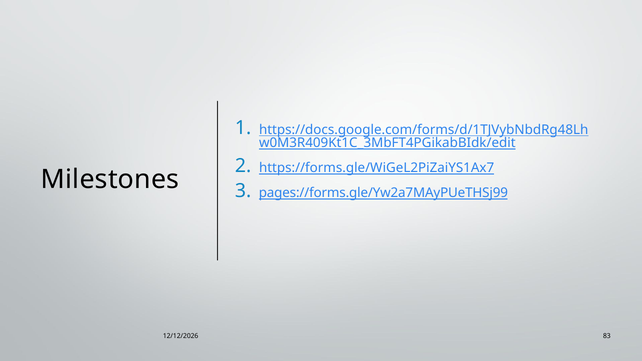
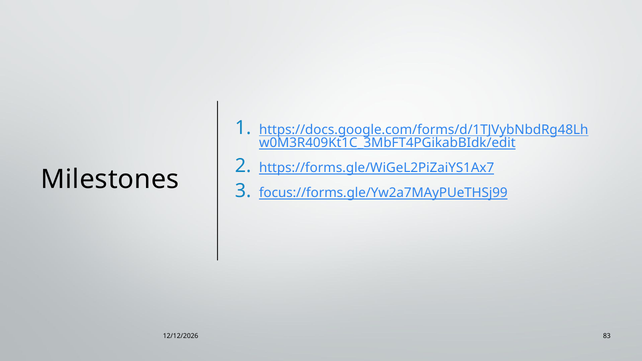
pages://forms.gle/Yw2a7MAyPUeTHSj99: pages://forms.gle/Yw2a7MAyPUeTHSj99 -> focus://forms.gle/Yw2a7MAyPUeTHSj99
